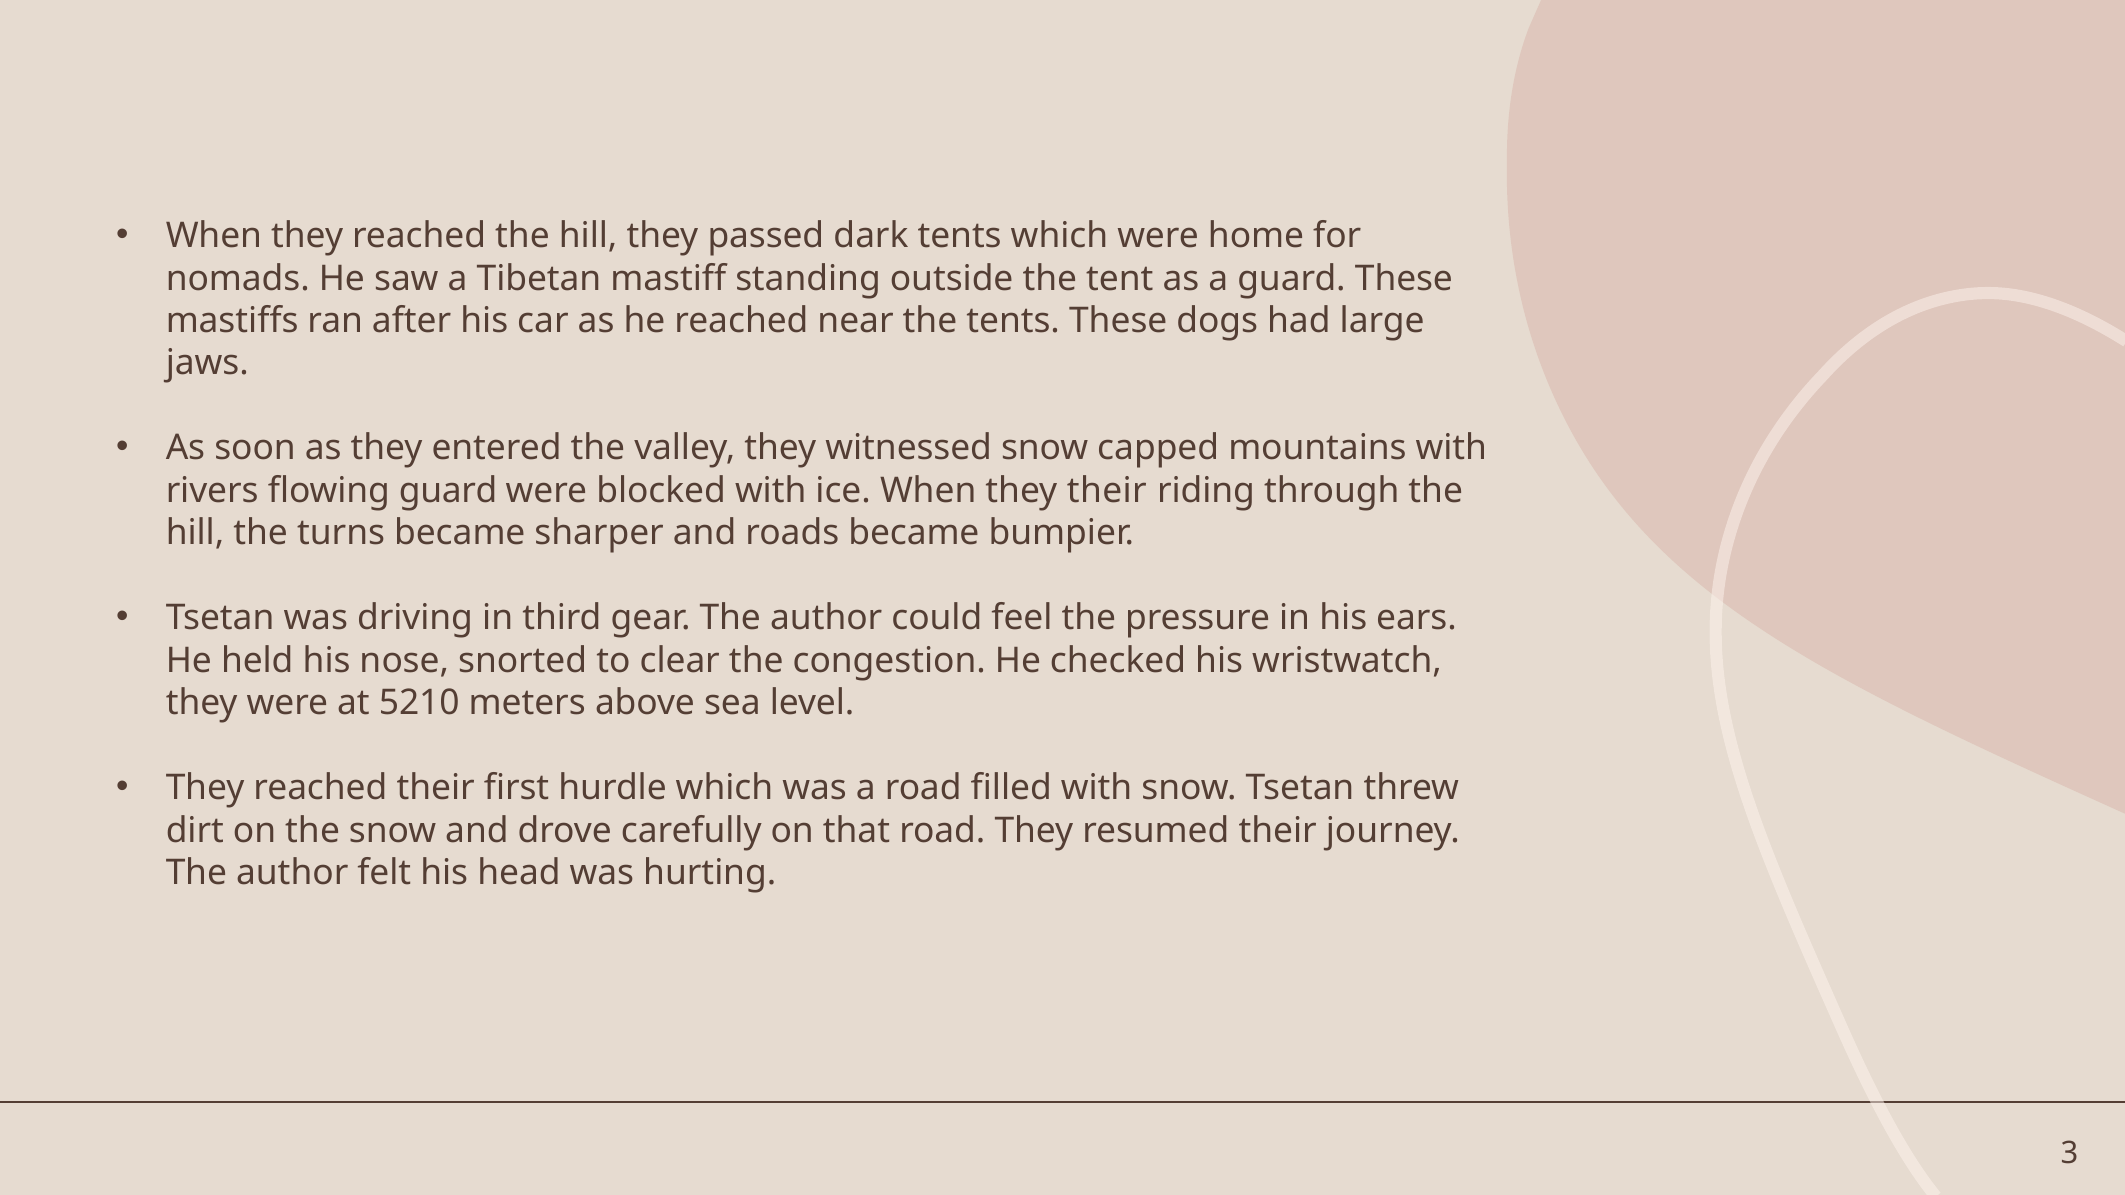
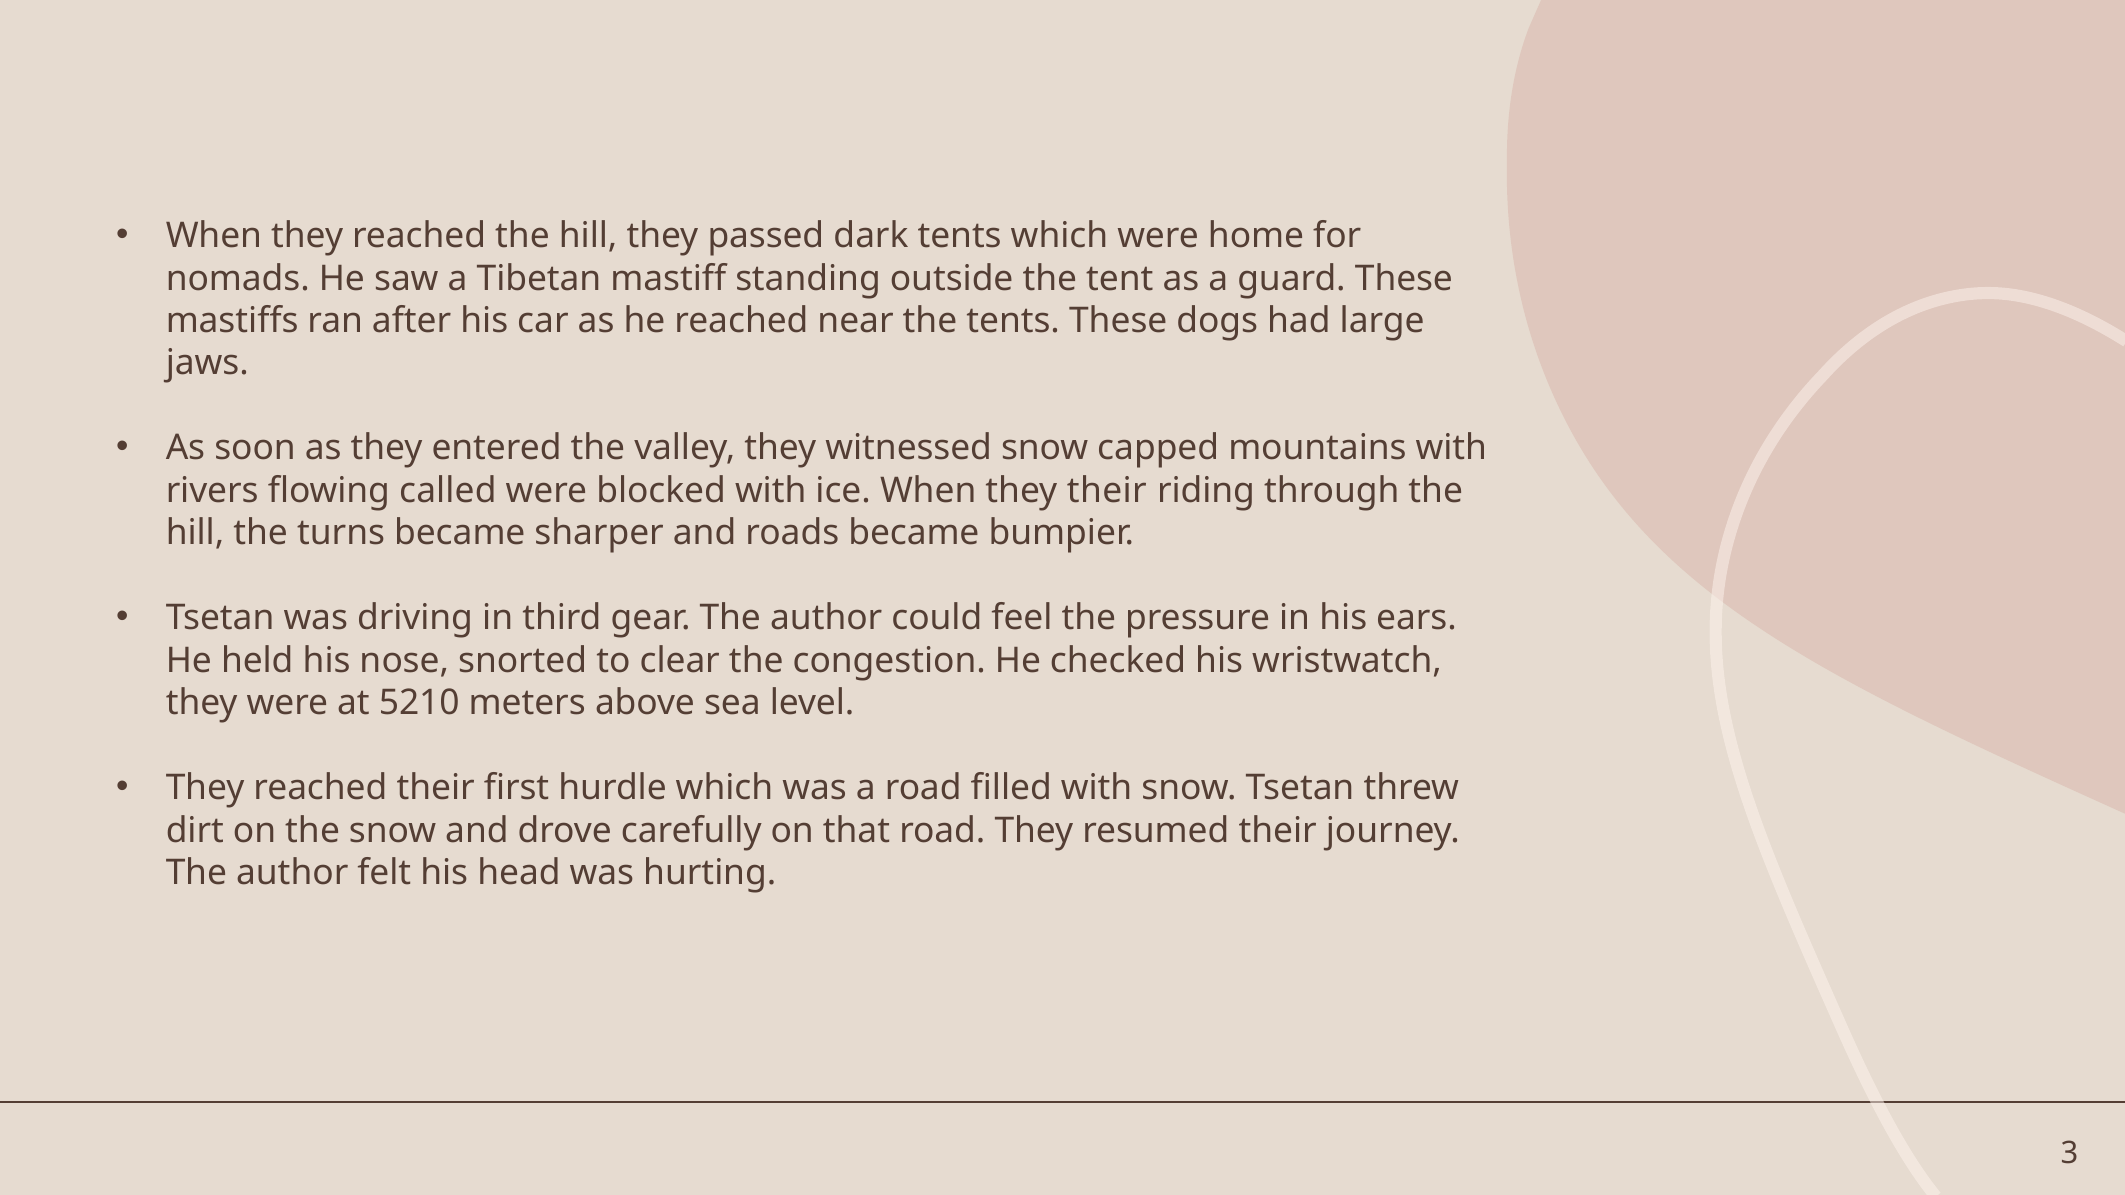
flowing guard: guard -> called
